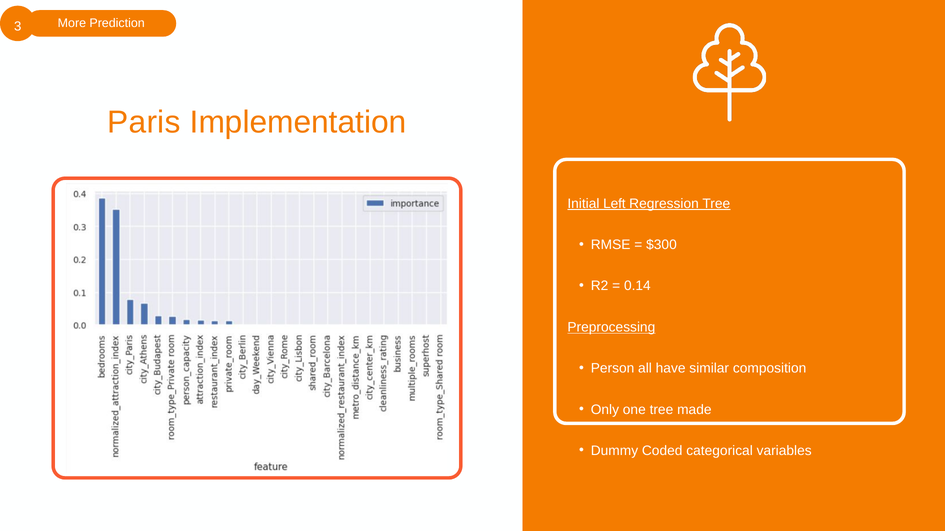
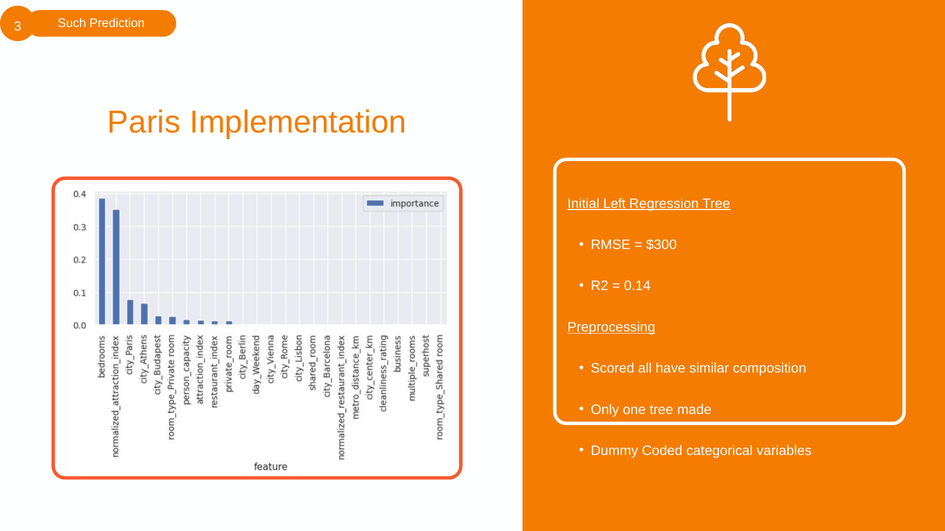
More: More -> Such
Person: Person -> Scored
